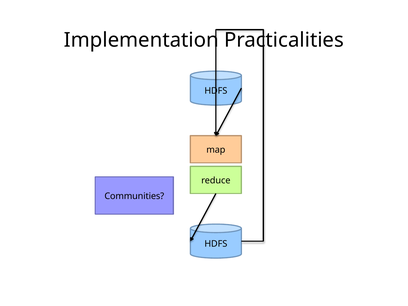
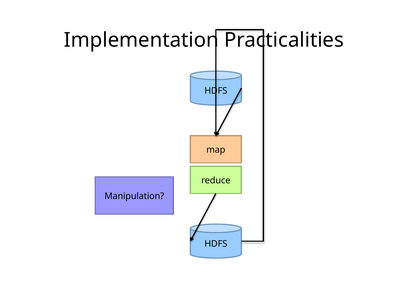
Communities: Communities -> Manipulation
